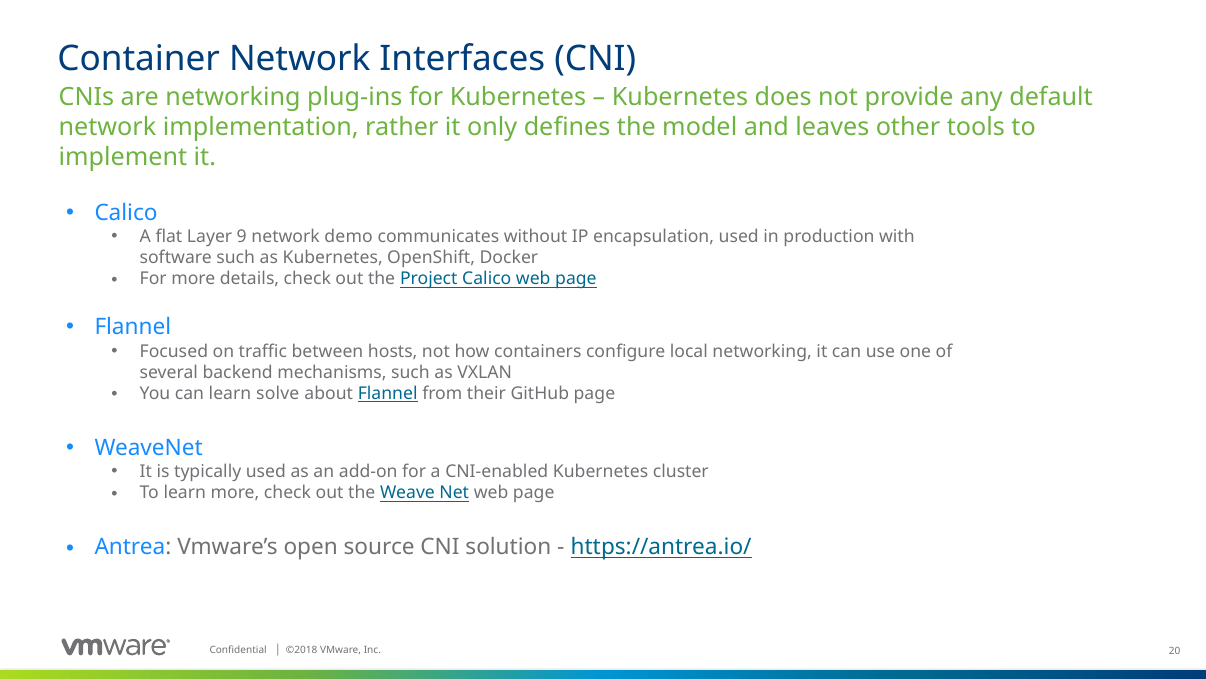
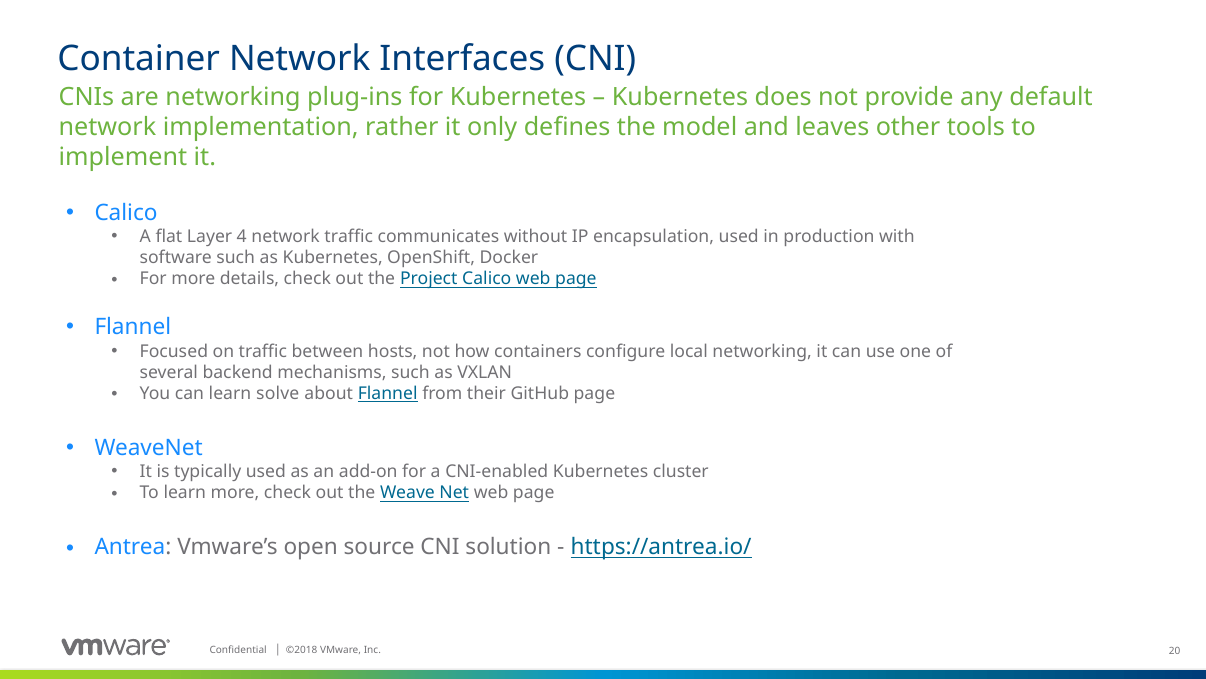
9: 9 -> 4
network demo: demo -> traffic
